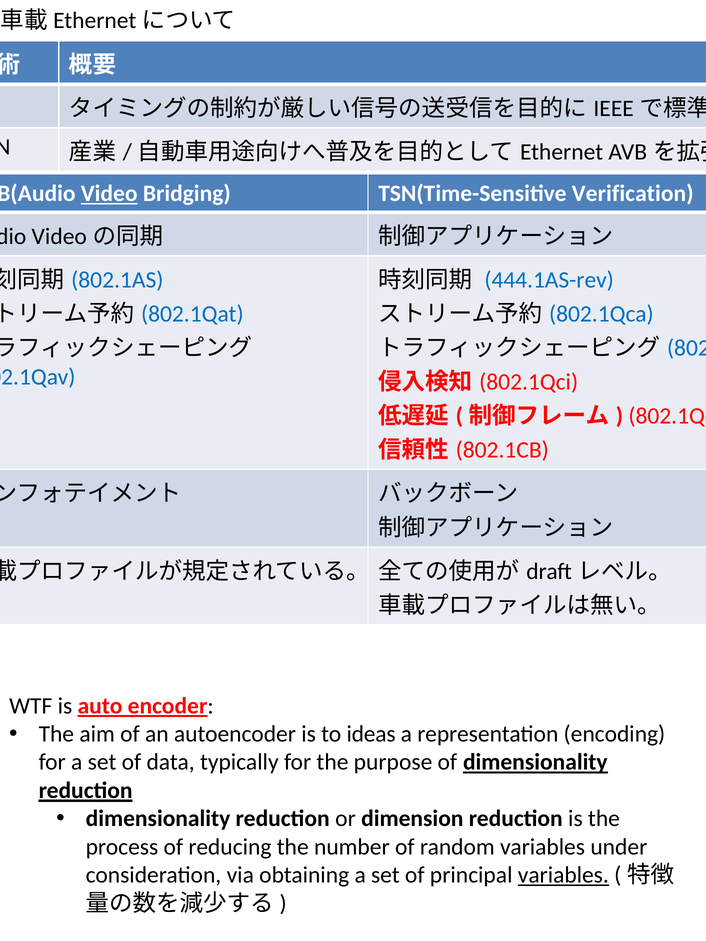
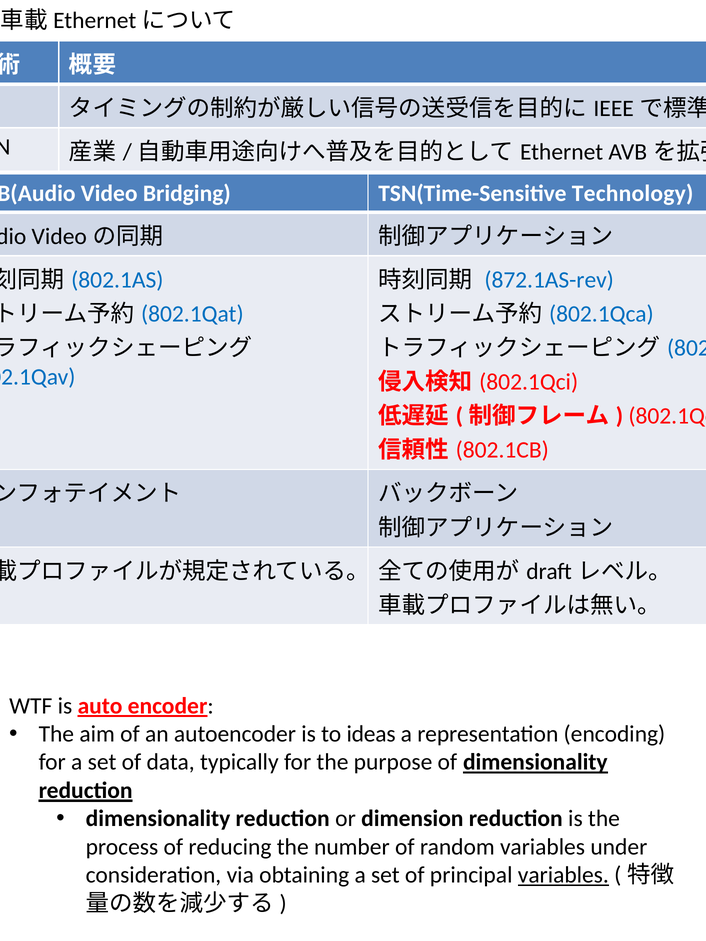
Video underline: present -> none
Verification: Verification -> Technology
444.1AS-rev: 444.1AS-rev -> 872.1AS-rev
